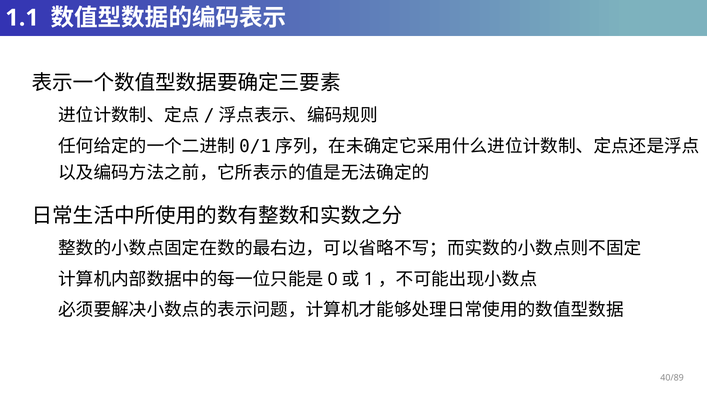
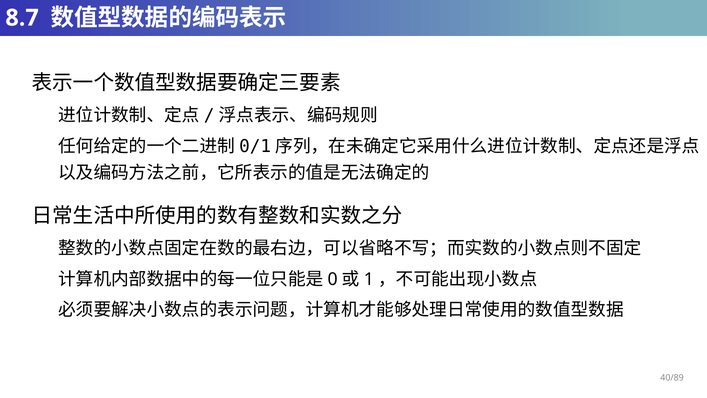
1.1: 1.1 -> 8.7
